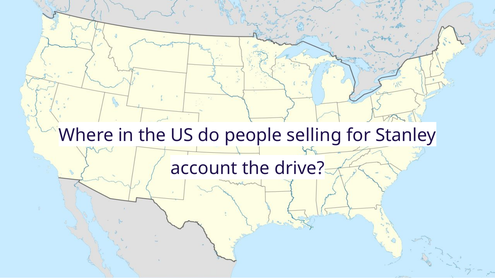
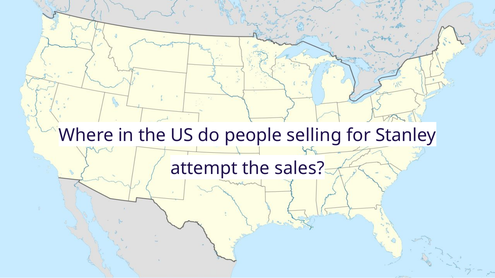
account: account -> attempt
drive: drive -> sales
